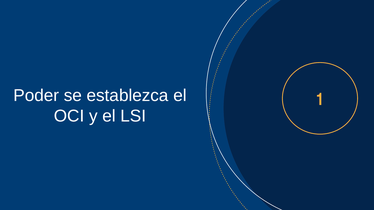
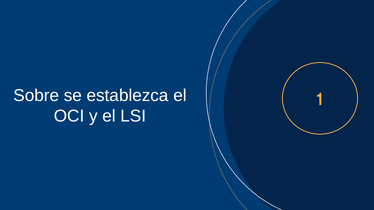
Poder: Poder -> Sobre
